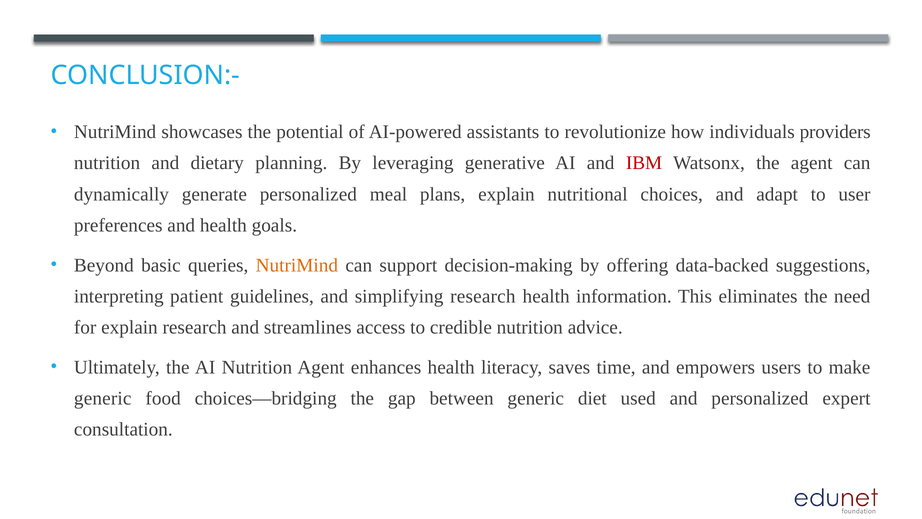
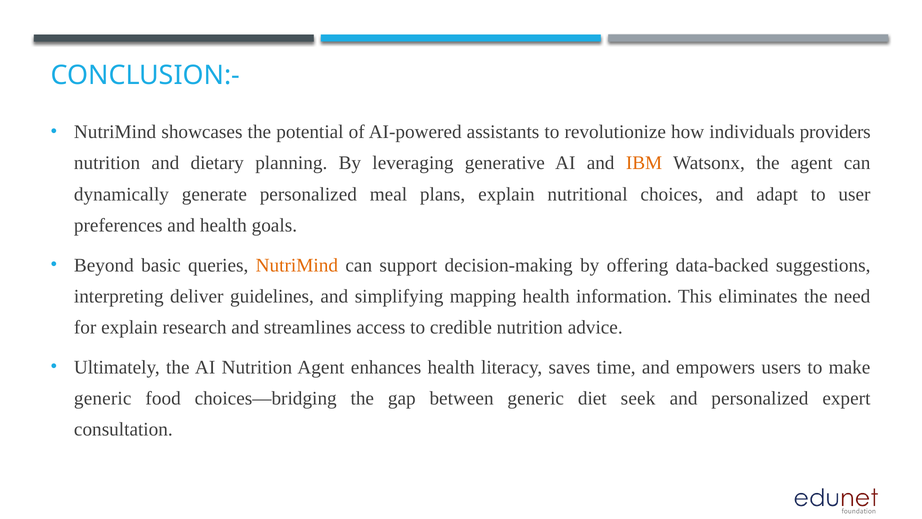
IBM colour: red -> orange
patient: patient -> deliver
simplifying research: research -> mapping
used: used -> seek
